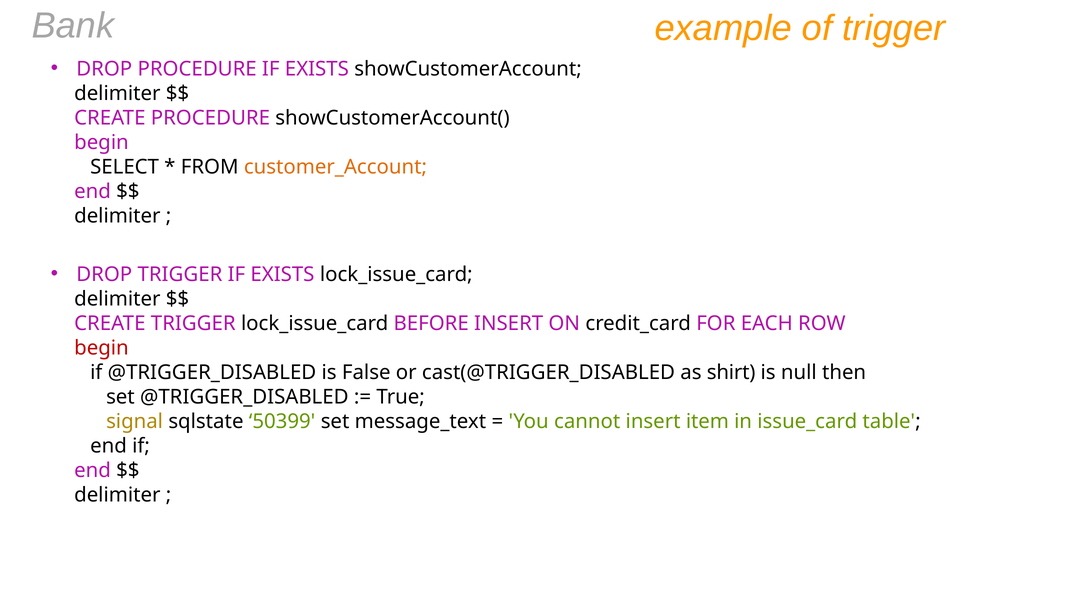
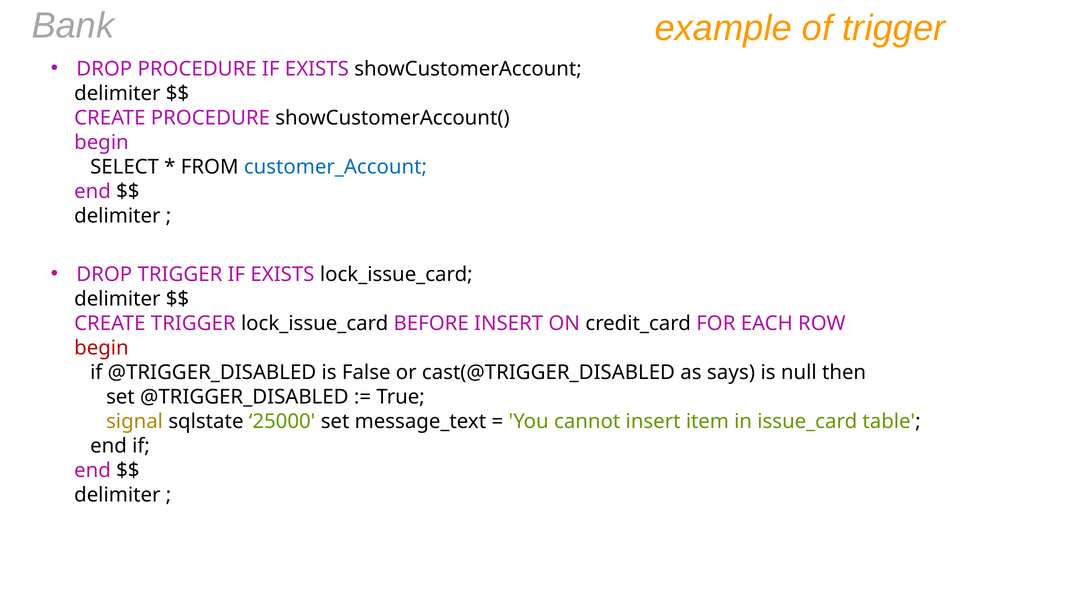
customer_Account colour: orange -> blue
shirt: shirt -> says
50399: 50399 -> 25000
